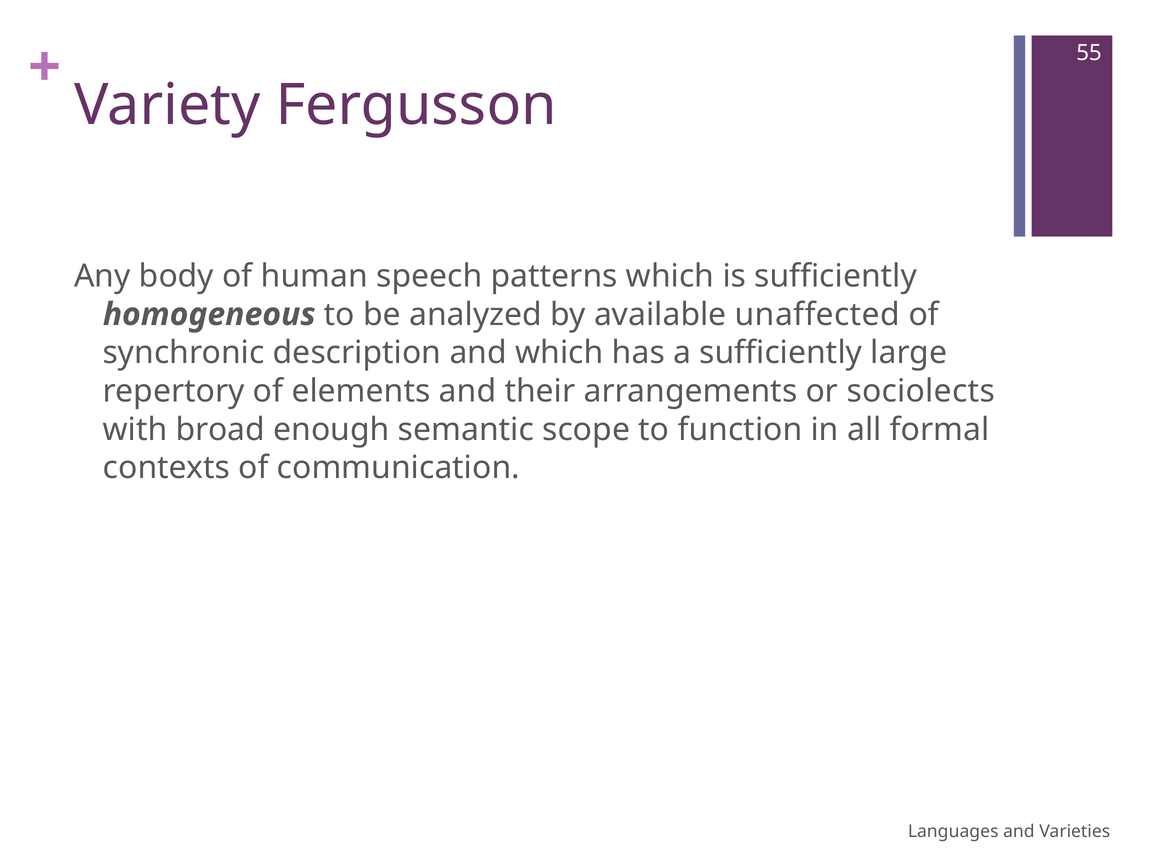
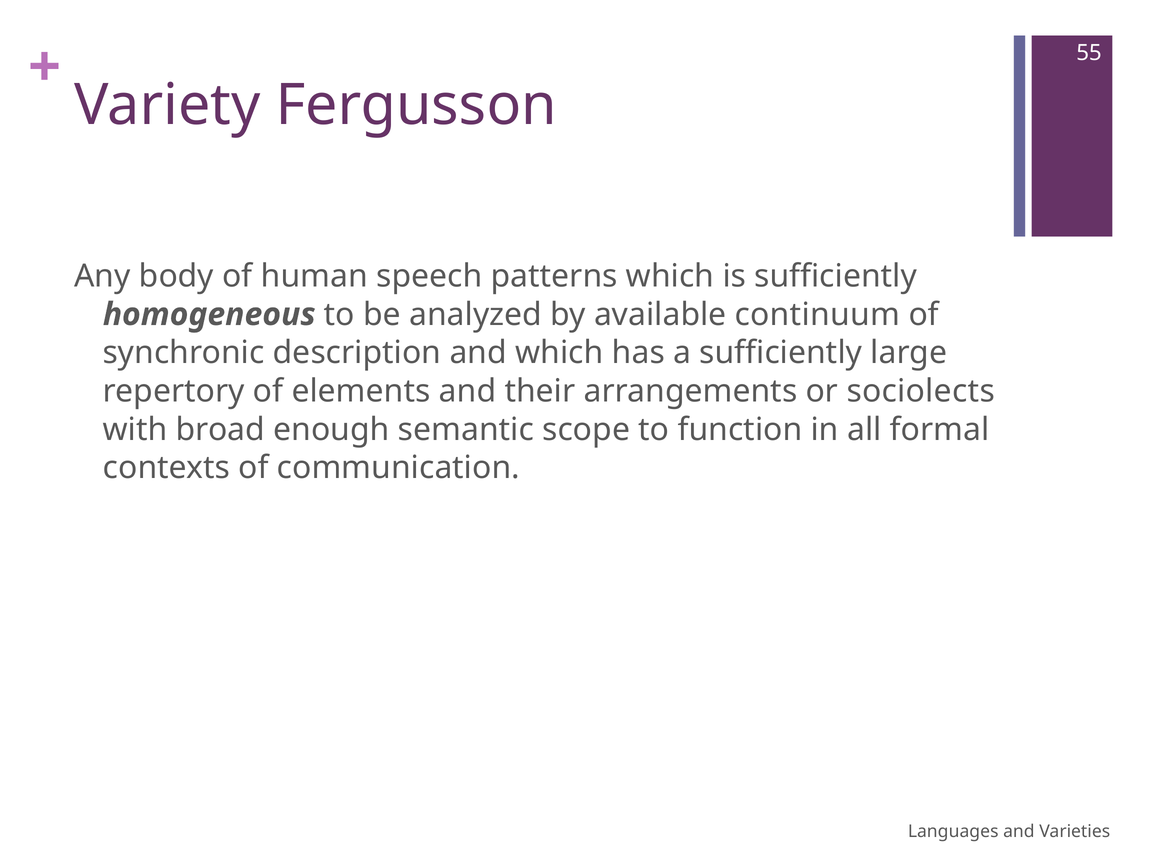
unaffected: unaffected -> continuum
